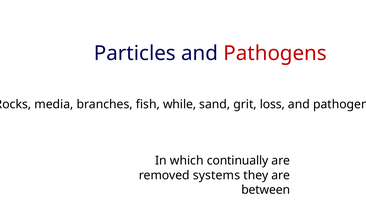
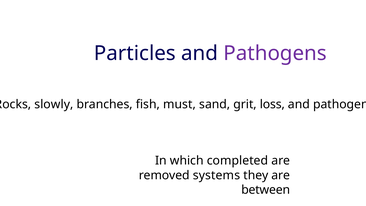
Pathogens at (275, 53) colour: red -> purple
media: media -> slowly
while: while -> must
continually: continually -> completed
